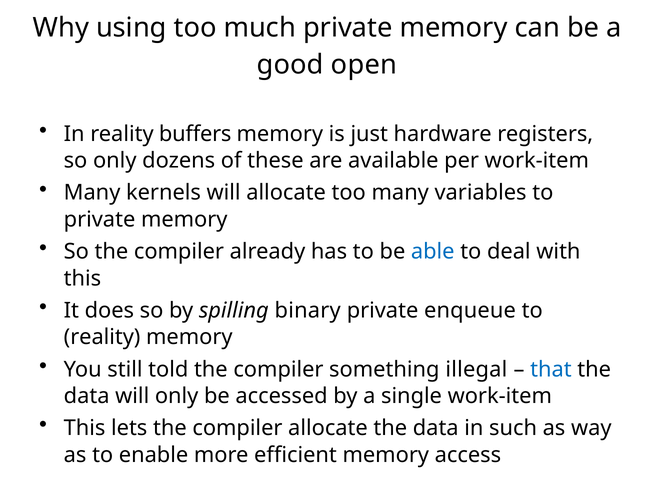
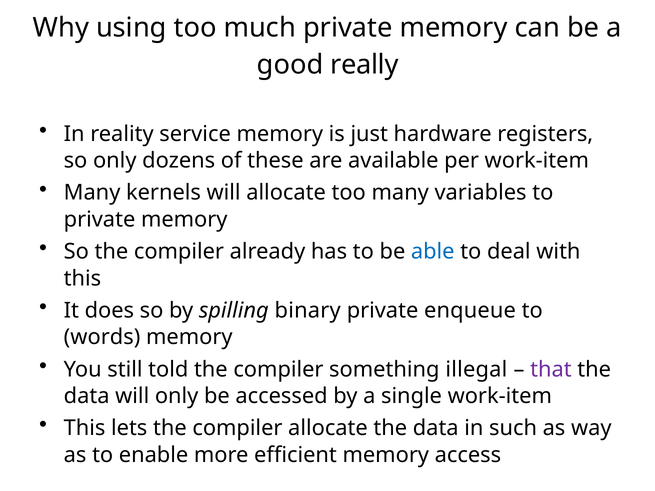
open: open -> really
buffers: buffers -> service
reality at (102, 337): reality -> words
that colour: blue -> purple
